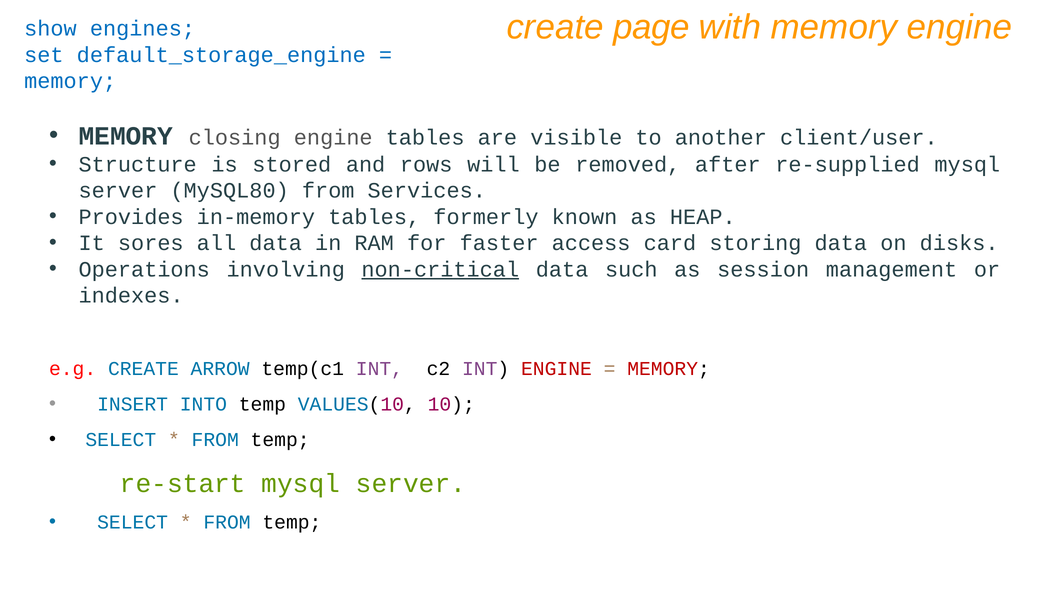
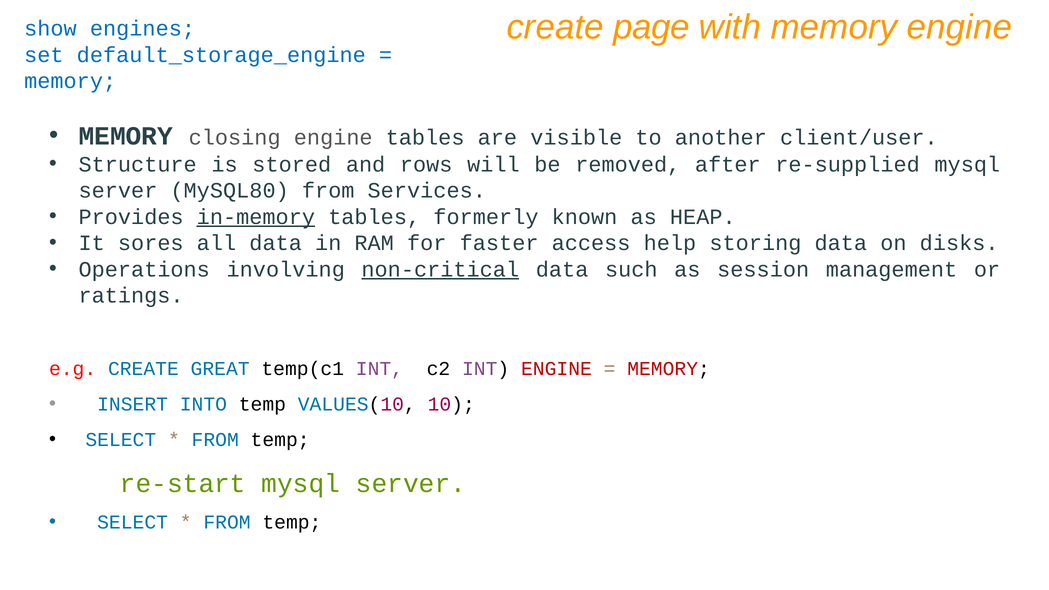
in-memory underline: none -> present
card: card -> help
indexes: indexes -> ratings
ARROW: ARROW -> GREAT
